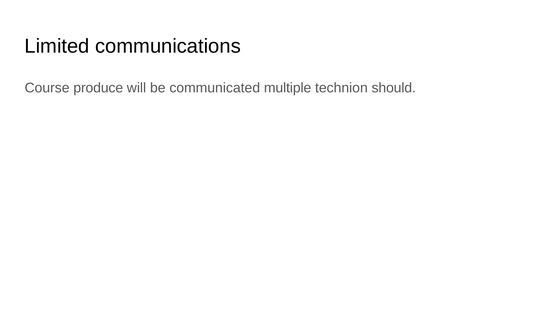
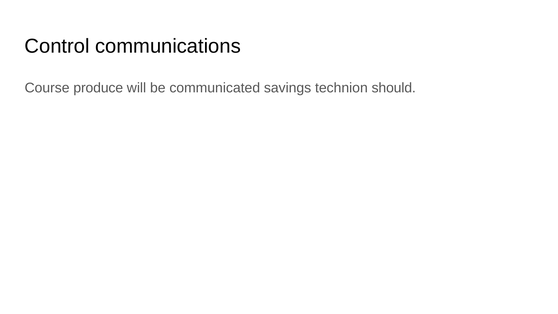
Limited: Limited -> Control
multiple: multiple -> savings
